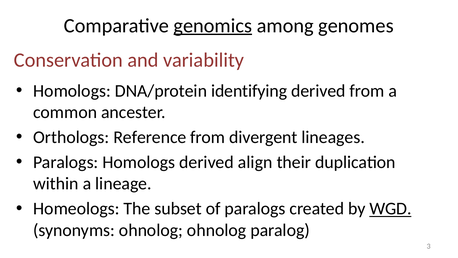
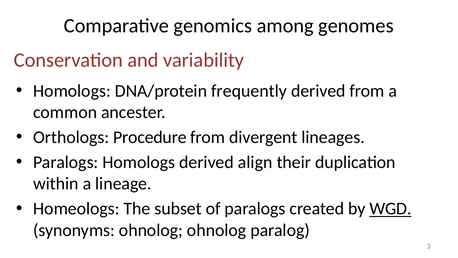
genomics underline: present -> none
identifying: identifying -> frequently
Reference: Reference -> Procedure
